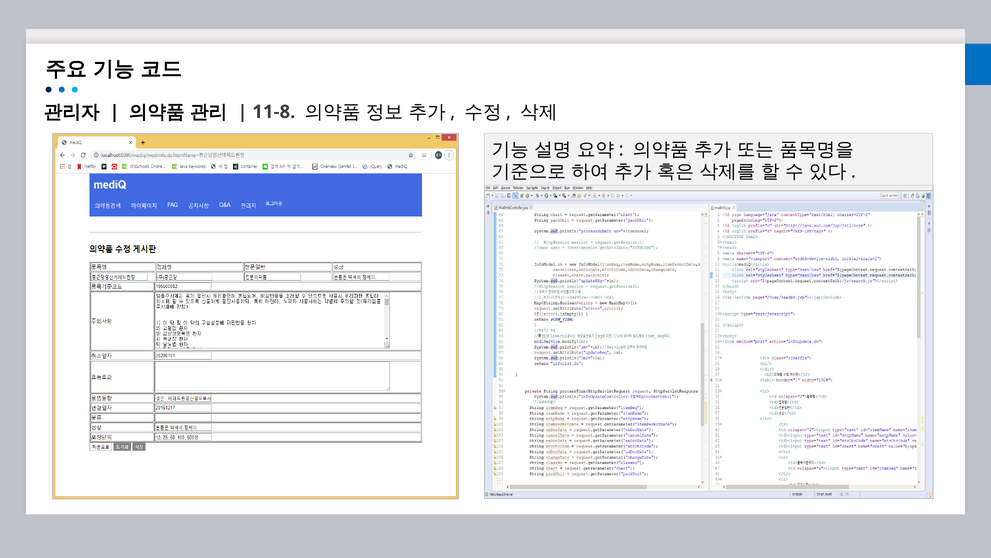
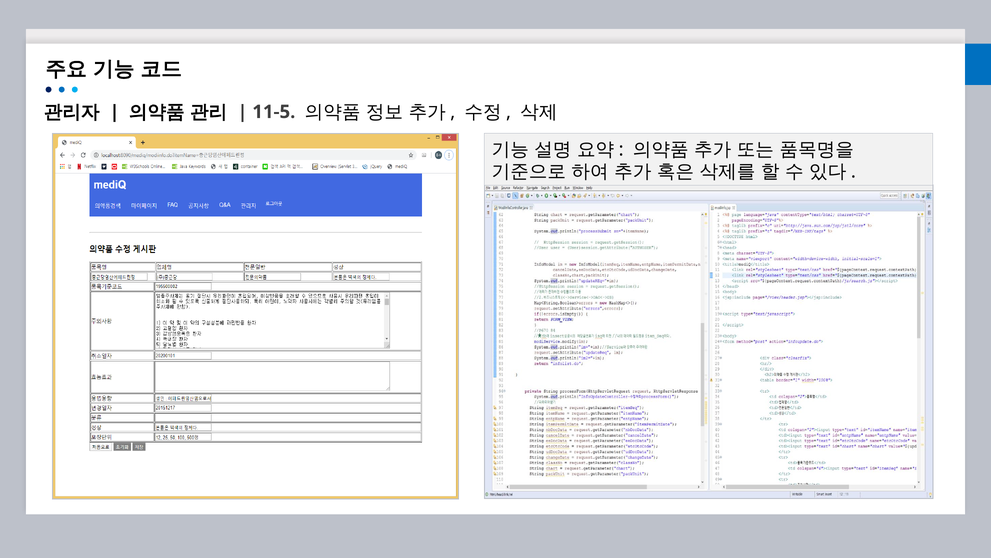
11-8: 11-8 -> 11-5
